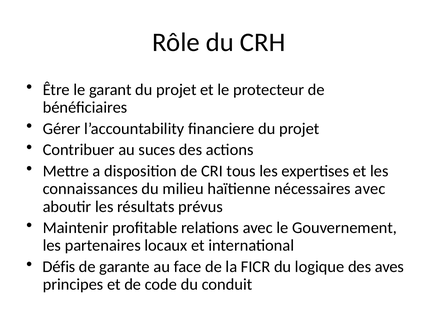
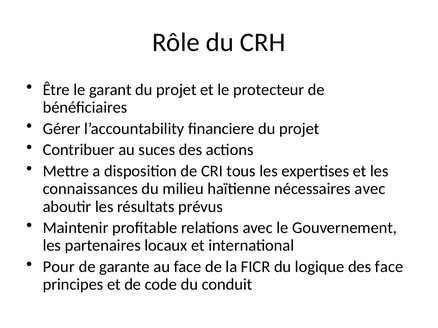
Défis: Défis -> Pour
des aves: aves -> face
